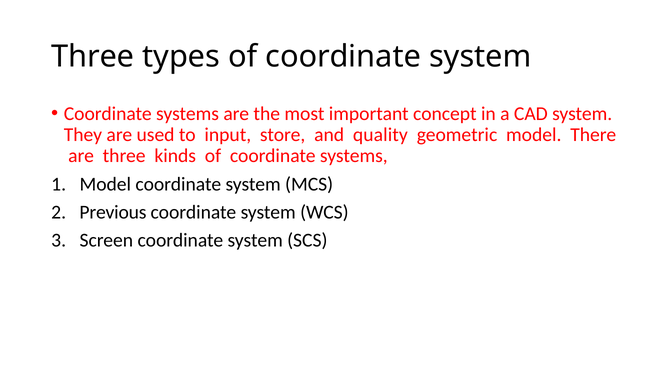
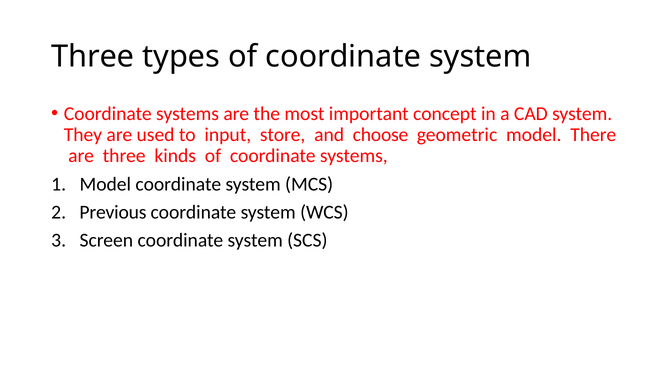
quality: quality -> choose
